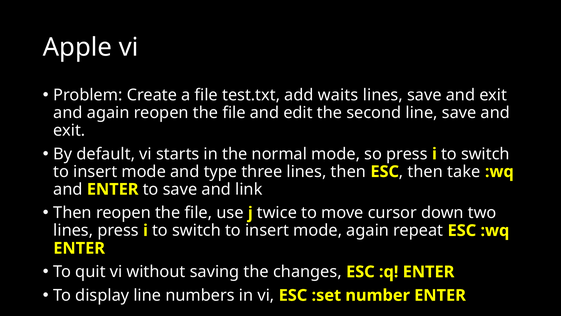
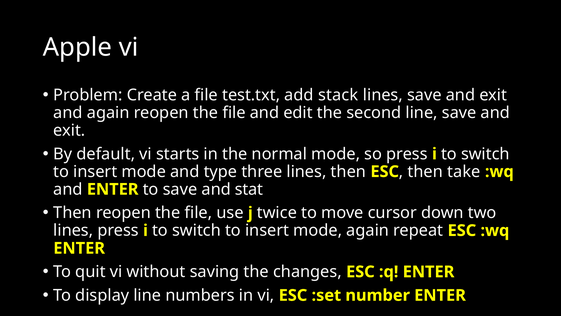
waits: waits -> stack
link: link -> stat
